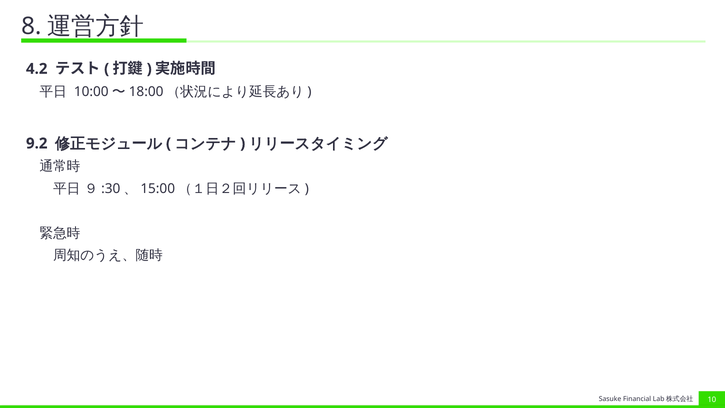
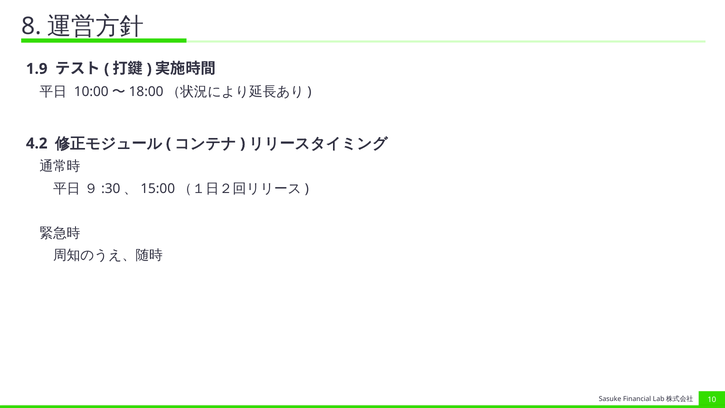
4.2: 4.2 -> 1.9
9.2: 9.2 -> 4.2
